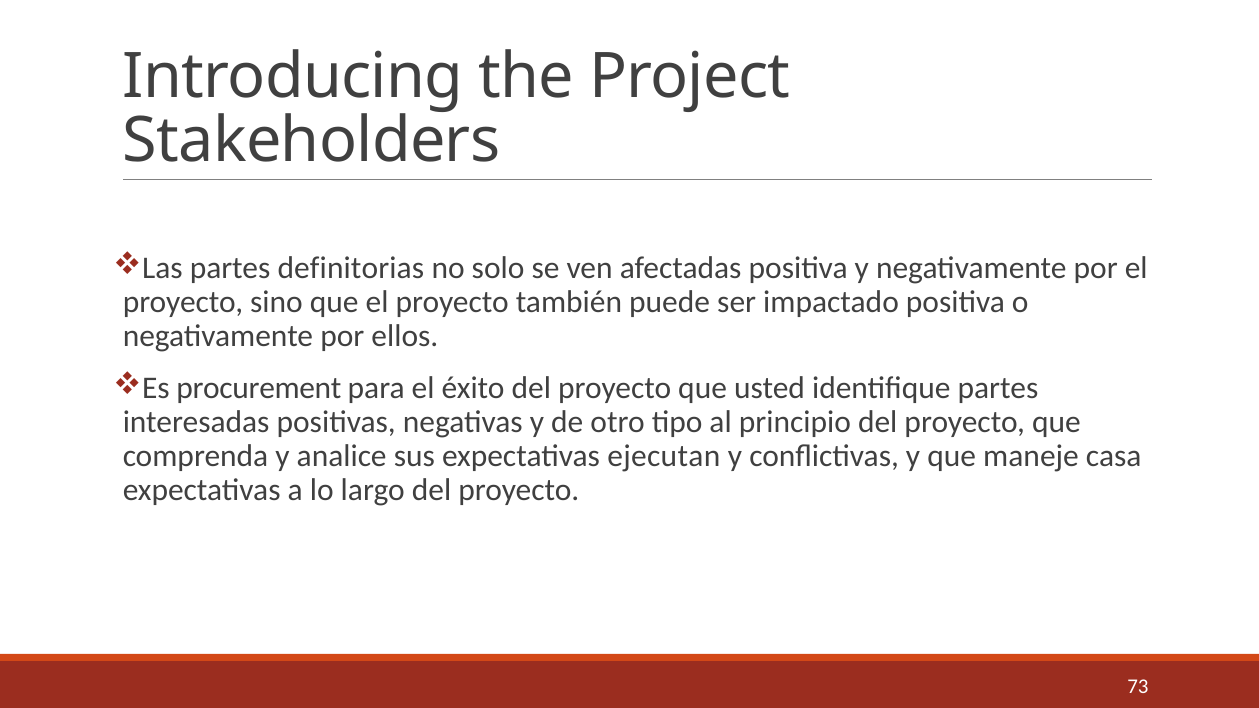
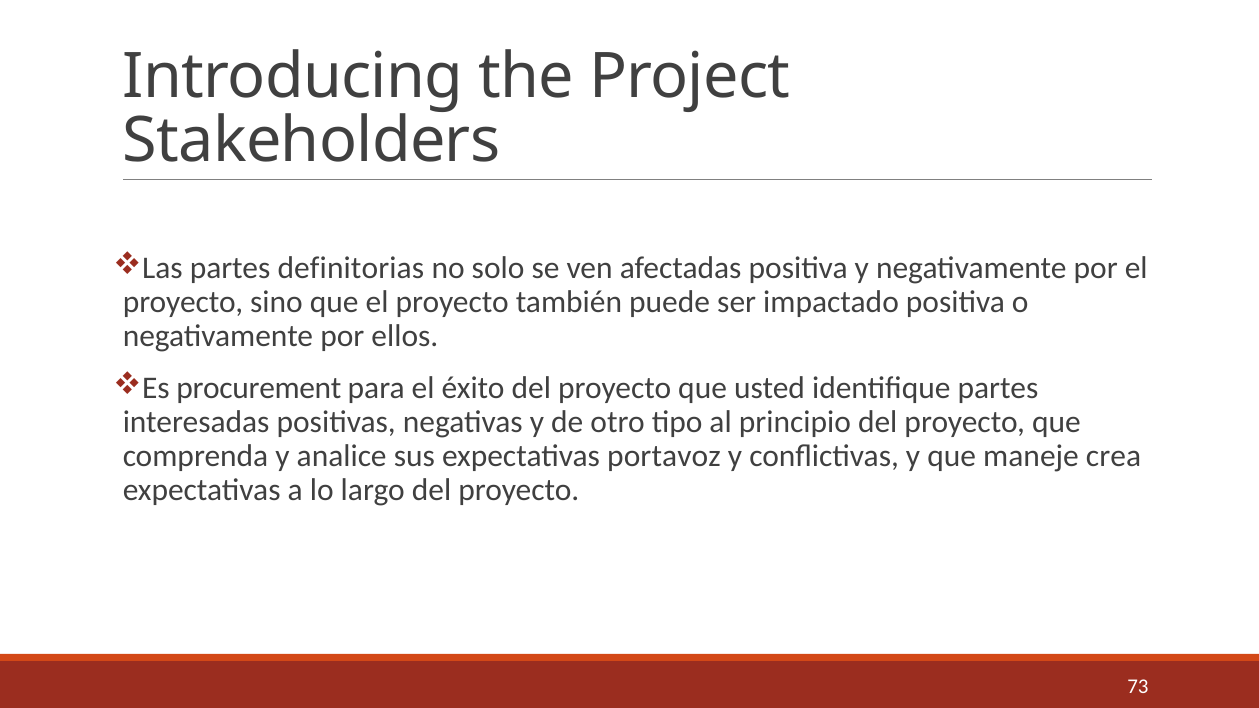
ejecutan: ejecutan -> portavoz
casa: casa -> crea
